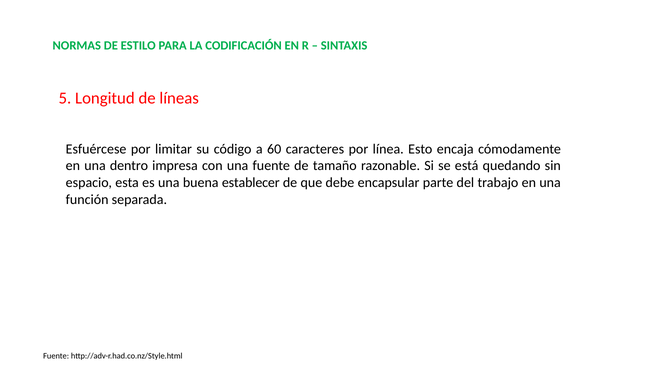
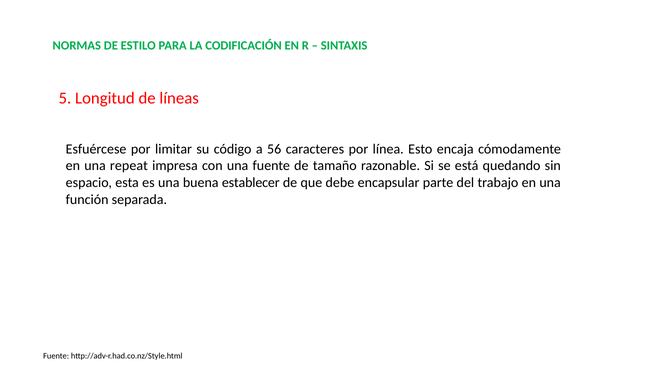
60: 60 -> 56
dentro: dentro -> repeat
